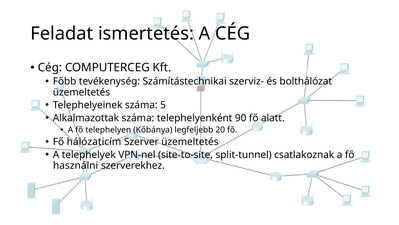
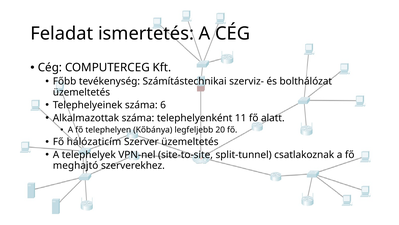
5: 5 -> 6
90: 90 -> 11
használni: használni -> meghajtó
